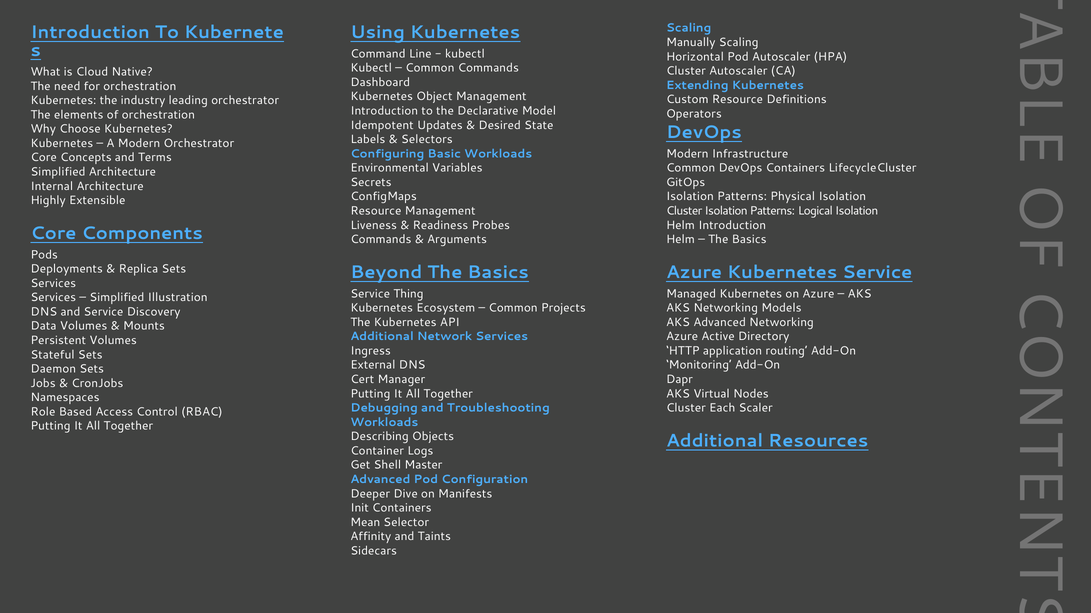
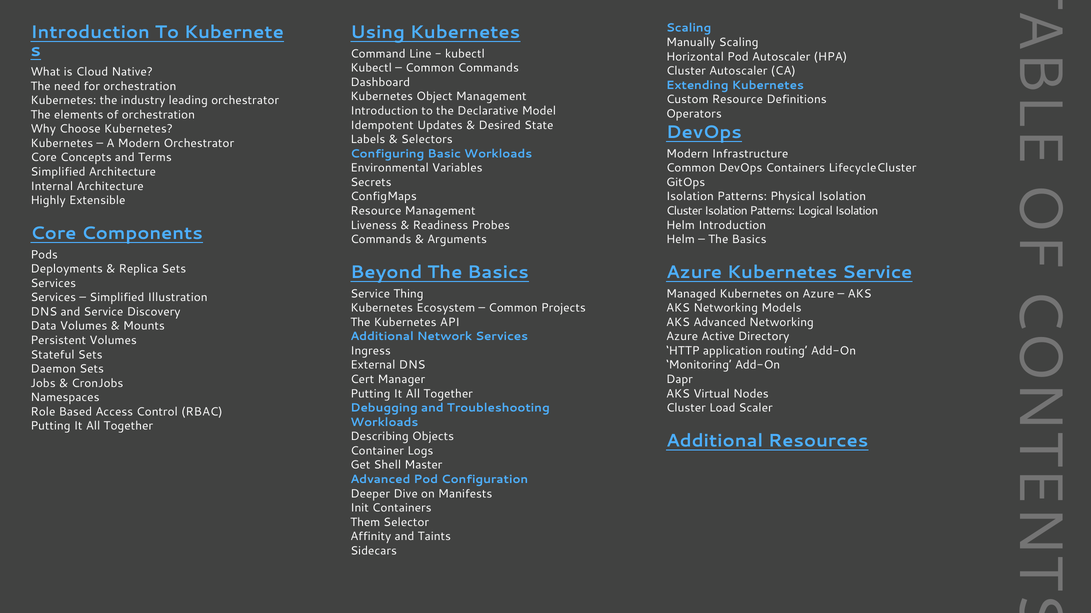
Each: Each -> Load
Mean: Mean -> Them
